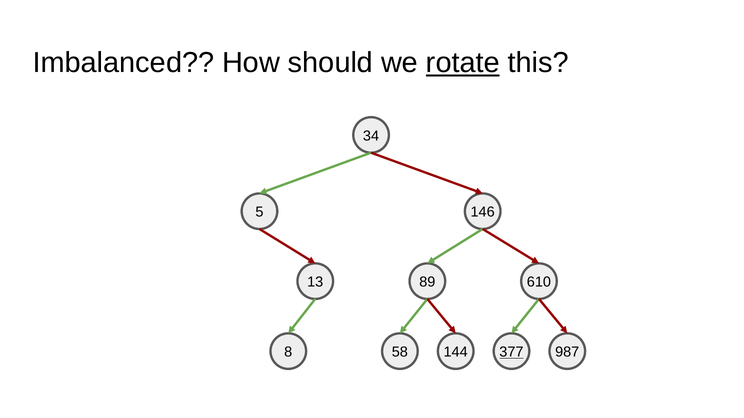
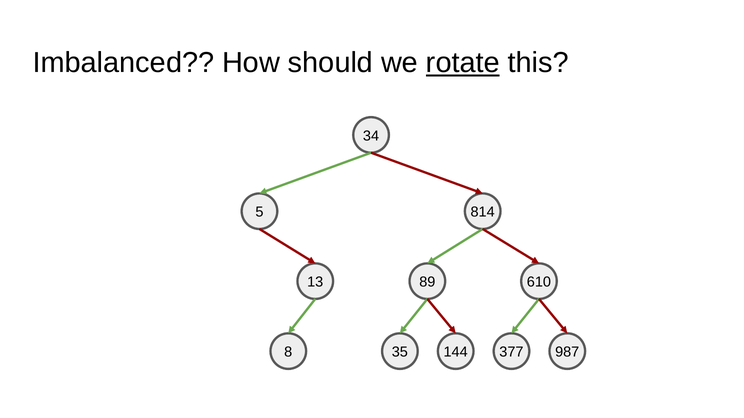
146: 146 -> 814
58: 58 -> 35
377 underline: present -> none
